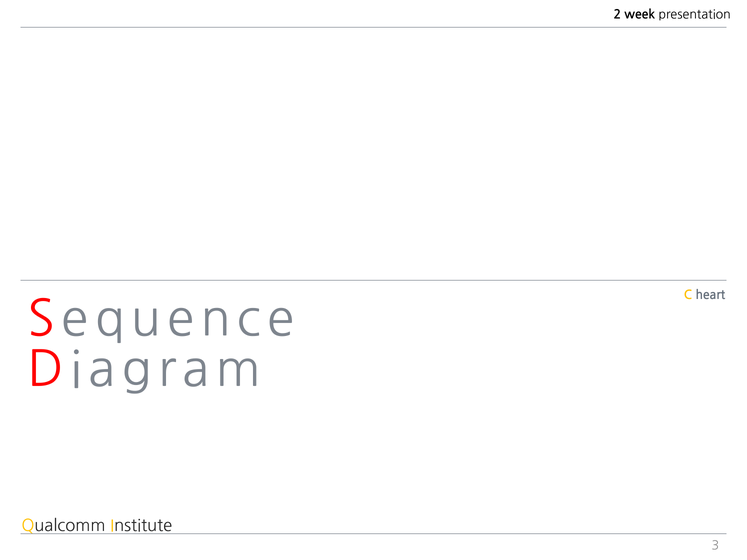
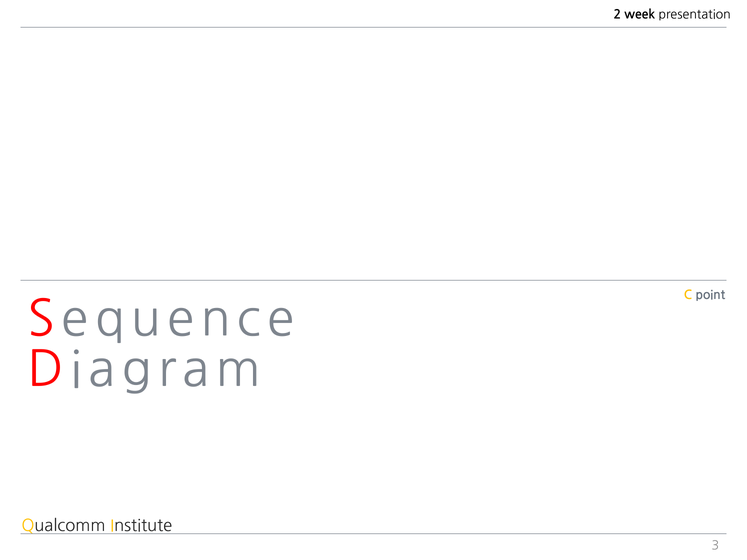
heart: heart -> point
